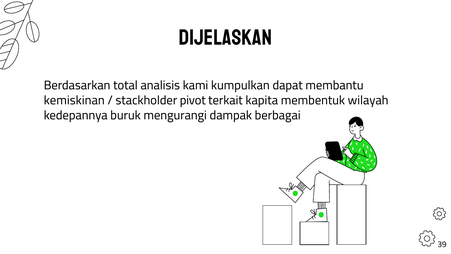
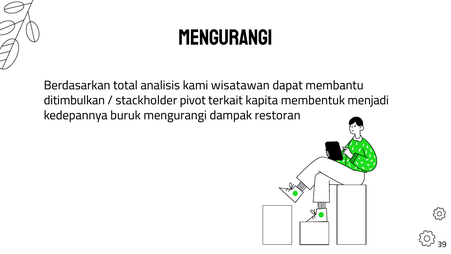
dijelaskan at (225, 38): dijelaskan -> mengurangi
kumpulkan: kumpulkan -> wisatawan
kemiskinan: kemiskinan -> ditimbulkan
wilayah: wilayah -> menjadi
berbagai: berbagai -> restoran
